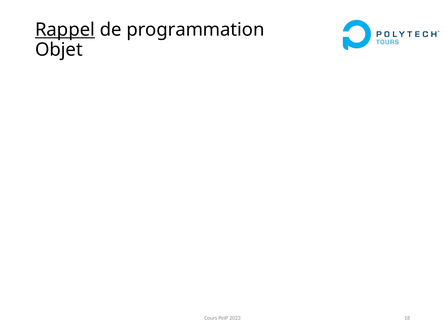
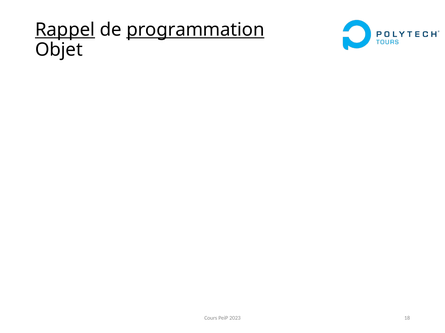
programmation underline: none -> present
